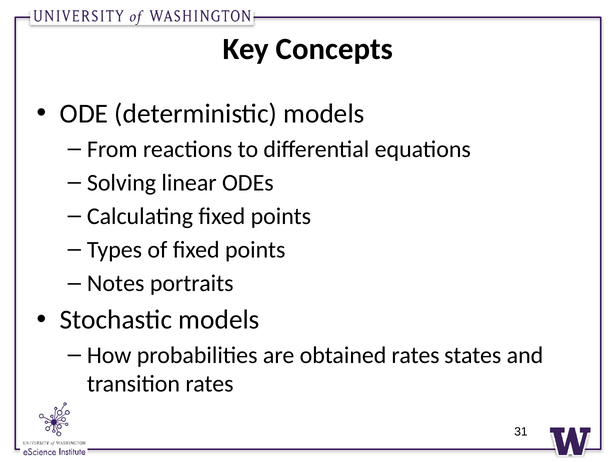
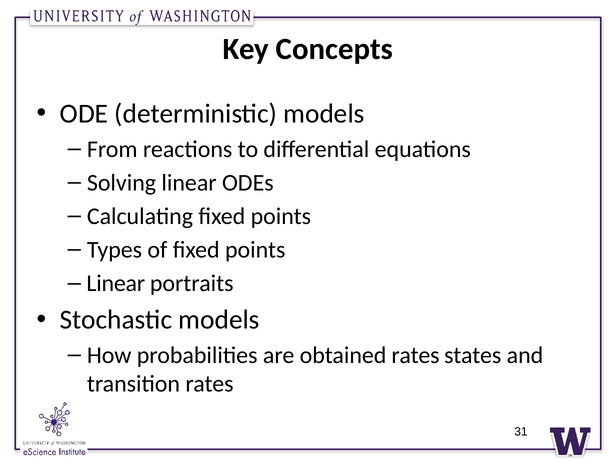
Notes at (116, 283): Notes -> Linear
